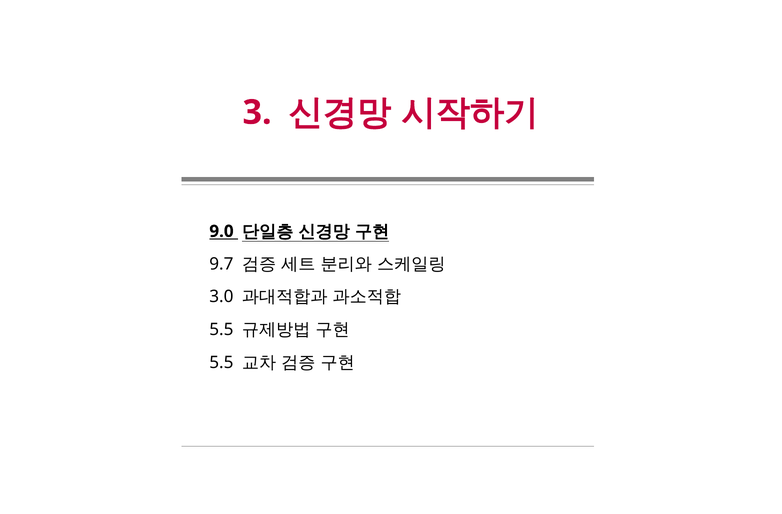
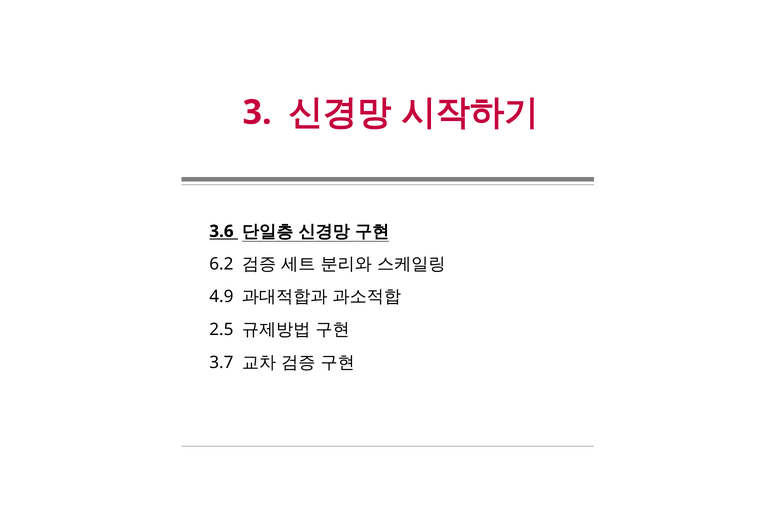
9.0: 9.0 -> 3.6
9.7: 9.7 -> 6.2
3.0: 3.0 -> 4.9
5.5 at (221, 329): 5.5 -> 2.5
5.5 at (221, 362): 5.5 -> 3.7
